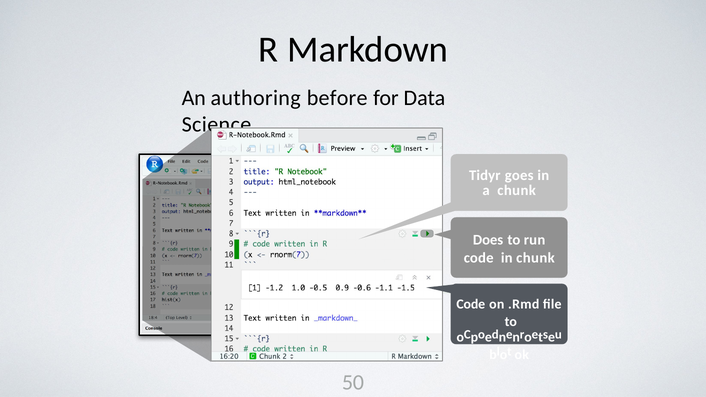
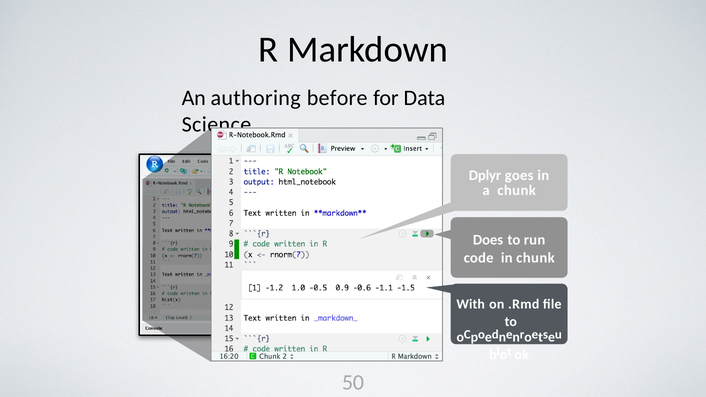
Tidyr: Tidyr -> Dplyr
Code at (471, 304): Code -> With
